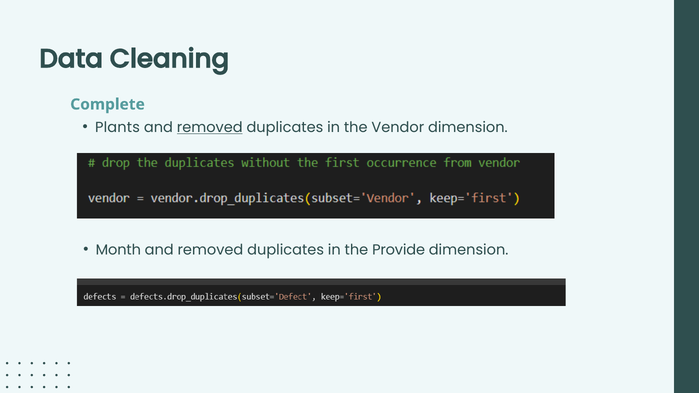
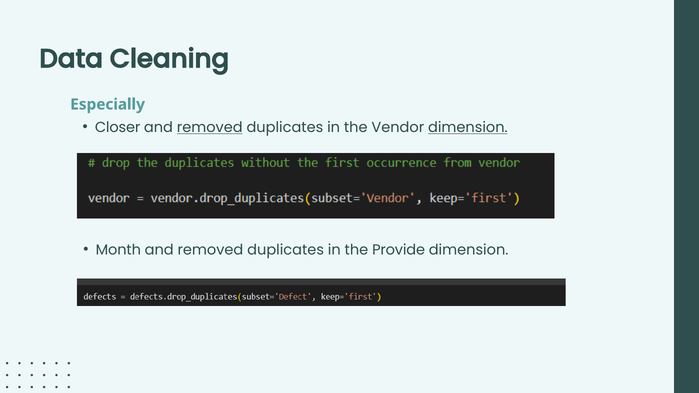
Complete: Complete -> Especially
Plants: Plants -> Closer
dimension at (468, 128) underline: none -> present
